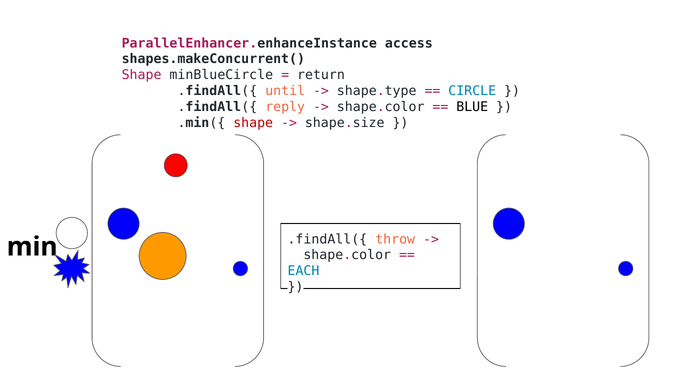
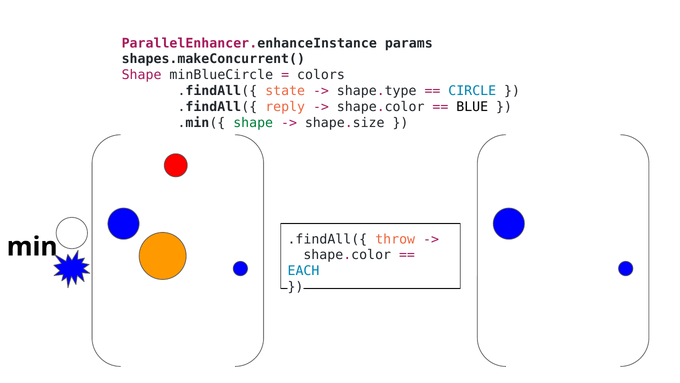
access: access -> params
return: return -> colors
until: until -> state
shape at (253, 123) colour: red -> green
